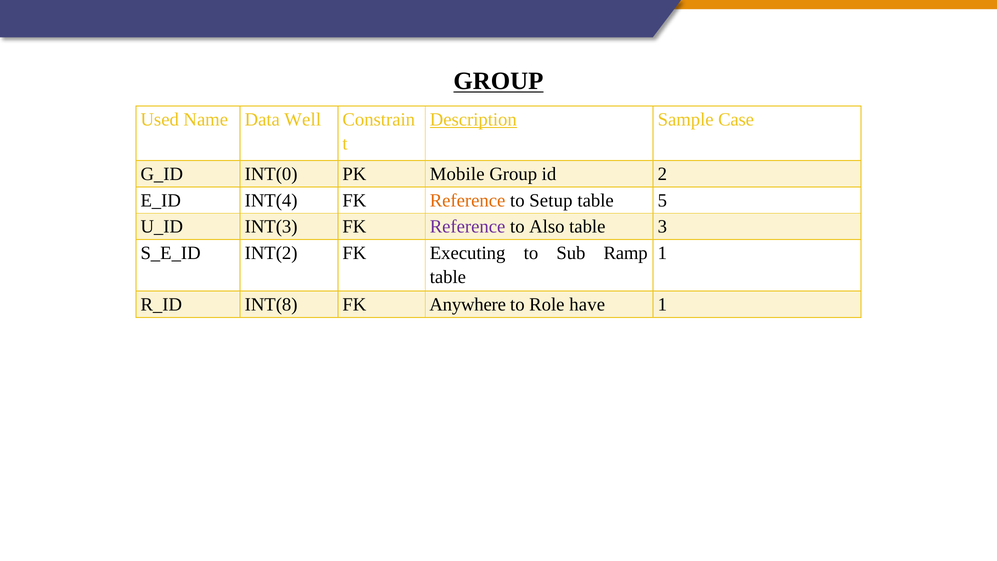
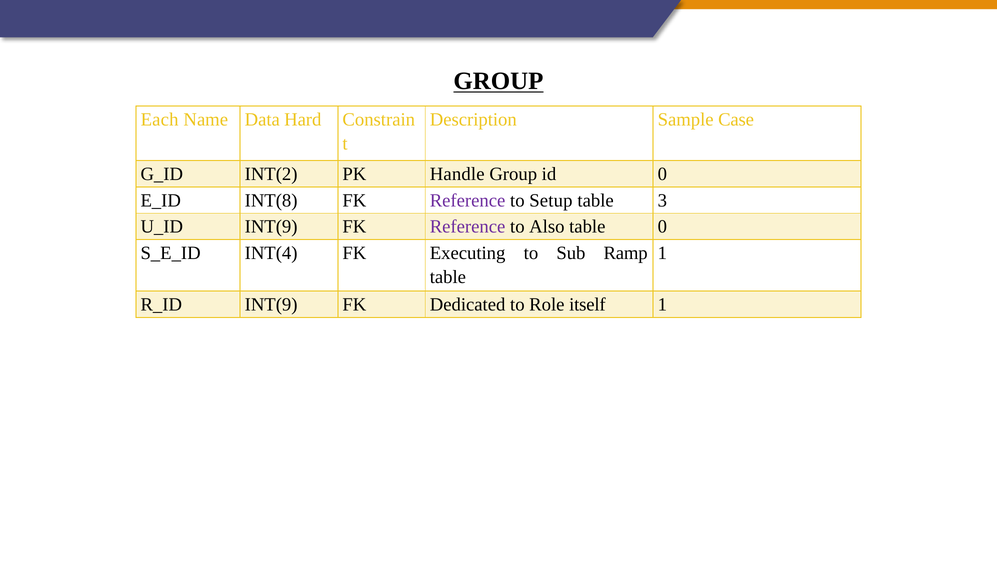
Used: Used -> Each
Well: Well -> Hard
Description underline: present -> none
INT(0: INT(0 -> INT(2
Mobile: Mobile -> Handle
id 2: 2 -> 0
INT(4: INT(4 -> INT(8
Reference at (468, 200) colour: orange -> purple
5: 5 -> 3
INT(3 at (271, 227): INT(3 -> INT(9
table 3: 3 -> 0
INT(2: INT(2 -> INT(4
INT(8 at (271, 305): INT(8 -> INT(9
Anywhere: Anywhere -> Dedicated
have: have -> itself
